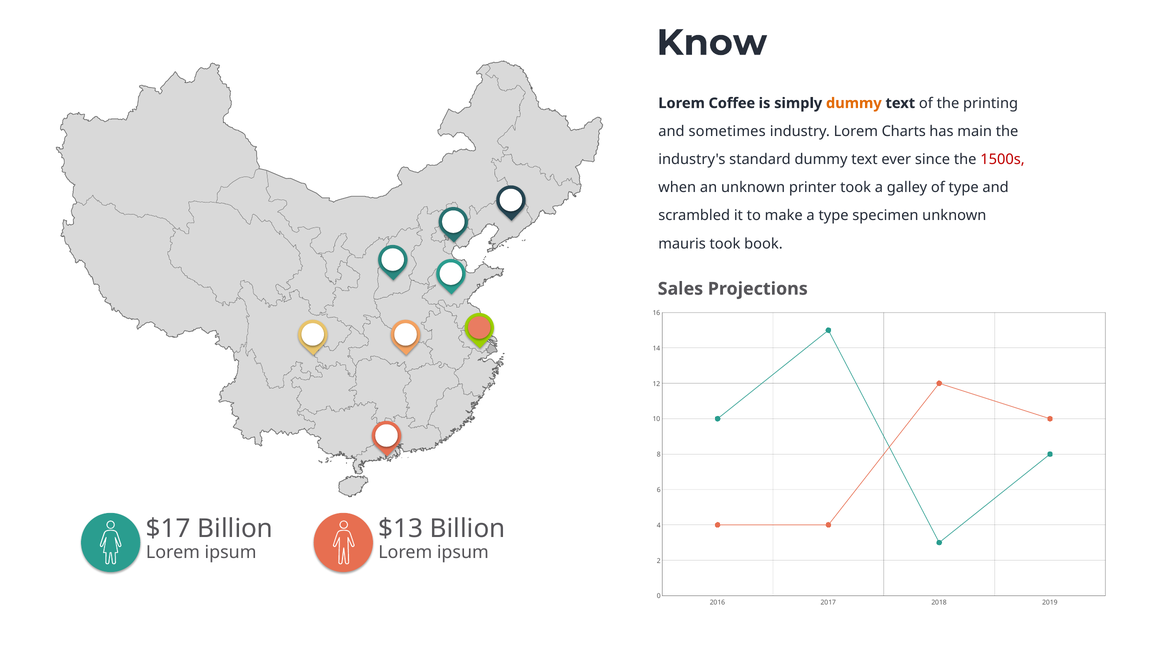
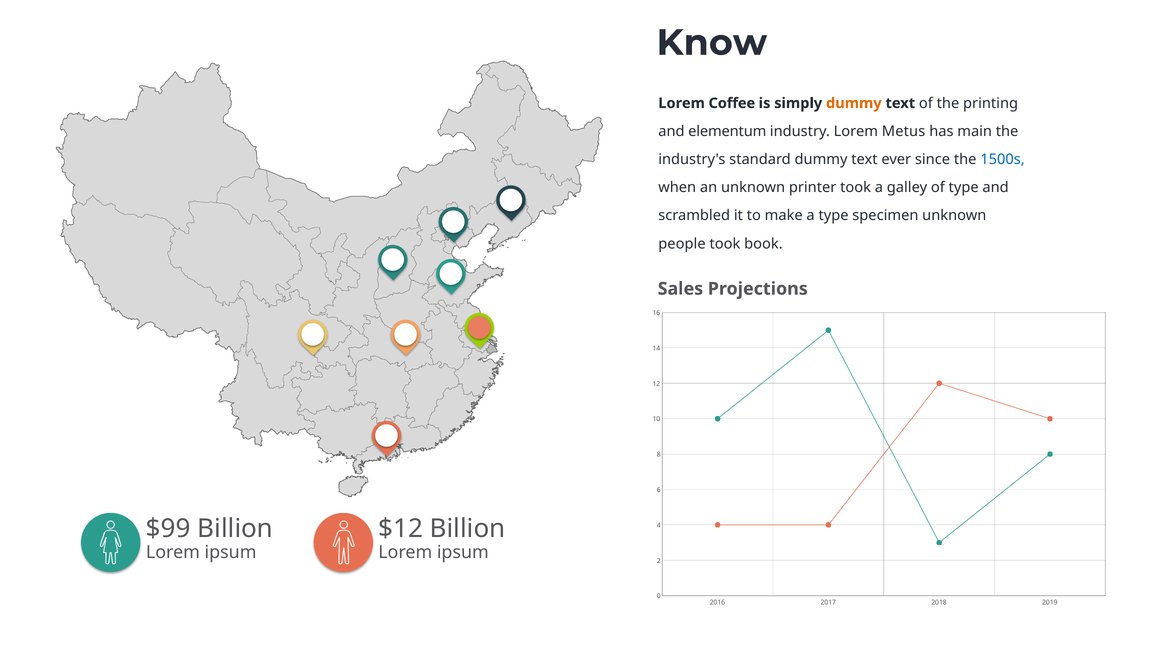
sometimes: sometimes -> elementum
Charts: Charts -> Metus
1500s colour: red -> blue
mauris: mauris -> people
$17: $17 -> $99
$13: $13 -> $12
